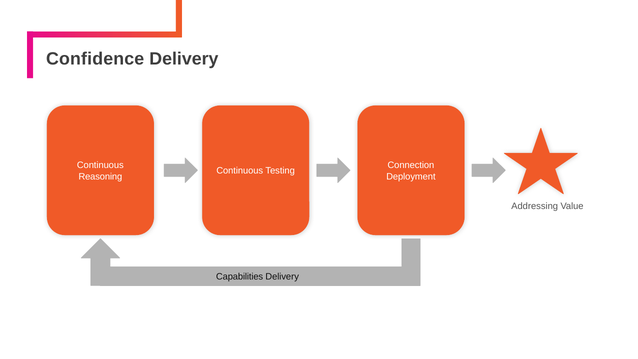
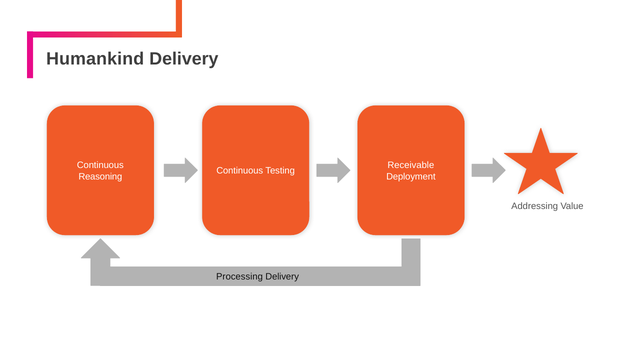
Confidence: Confidence -> Humankind
Connection: Connection -> Receivable
Capabilities: Capabilities -> Processing
